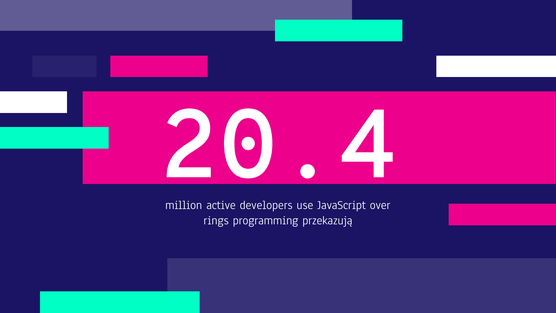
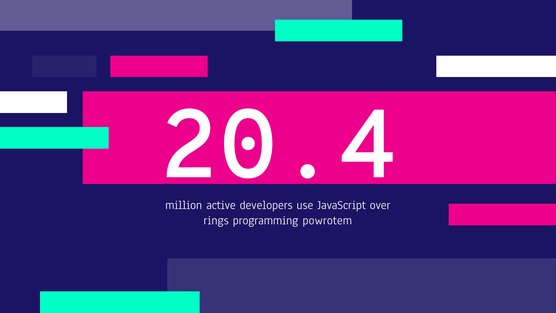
przekazują: przekazują -> powrotem
